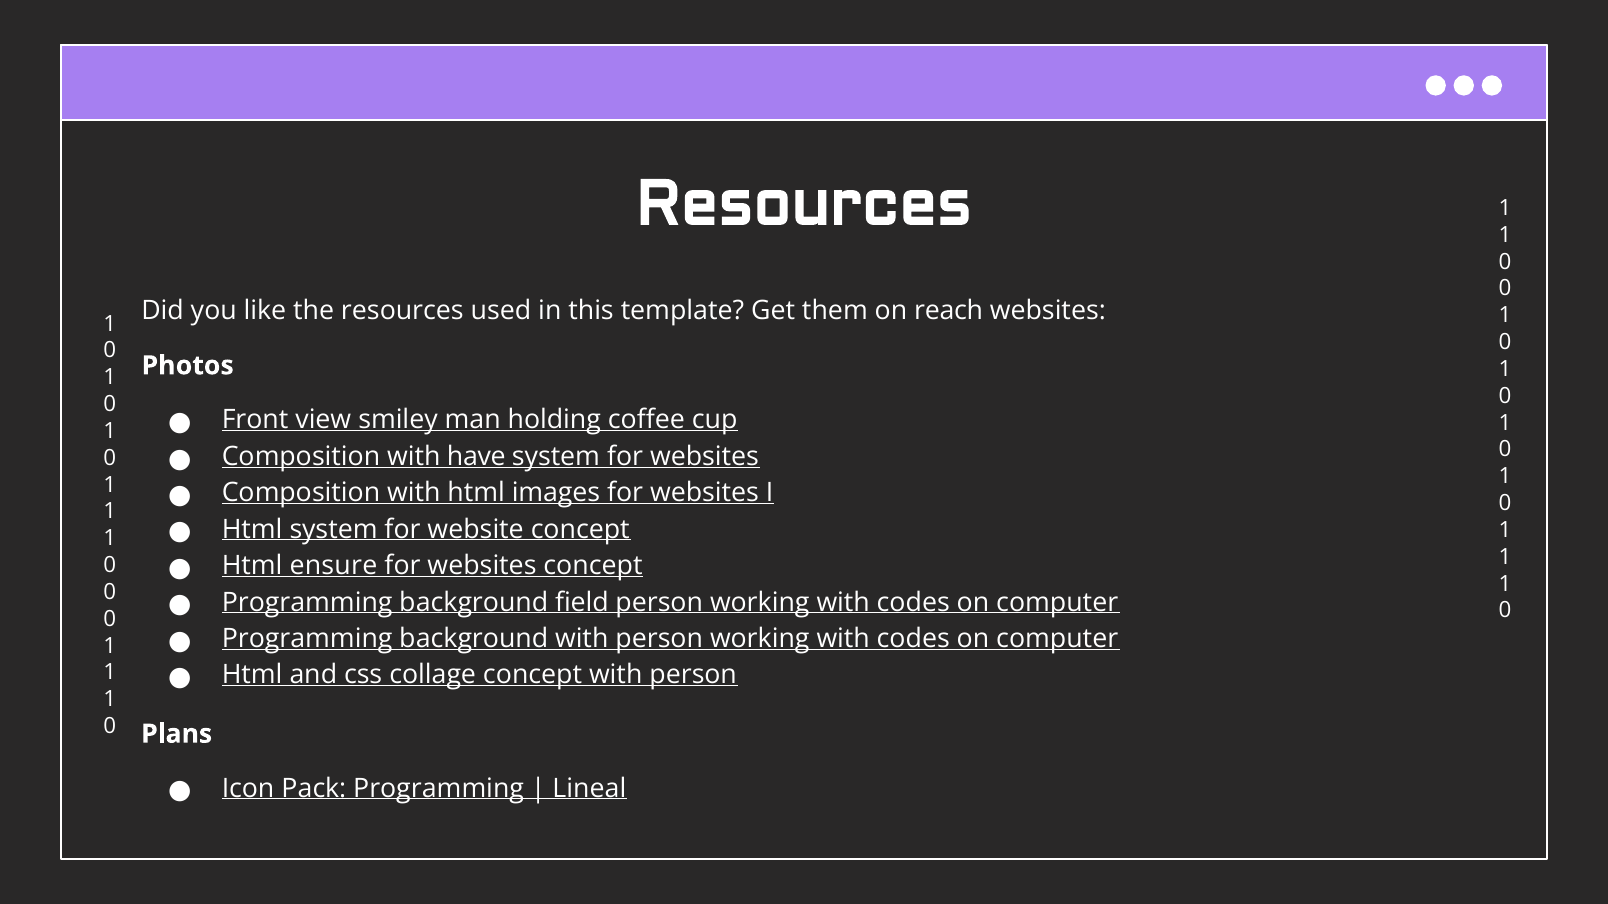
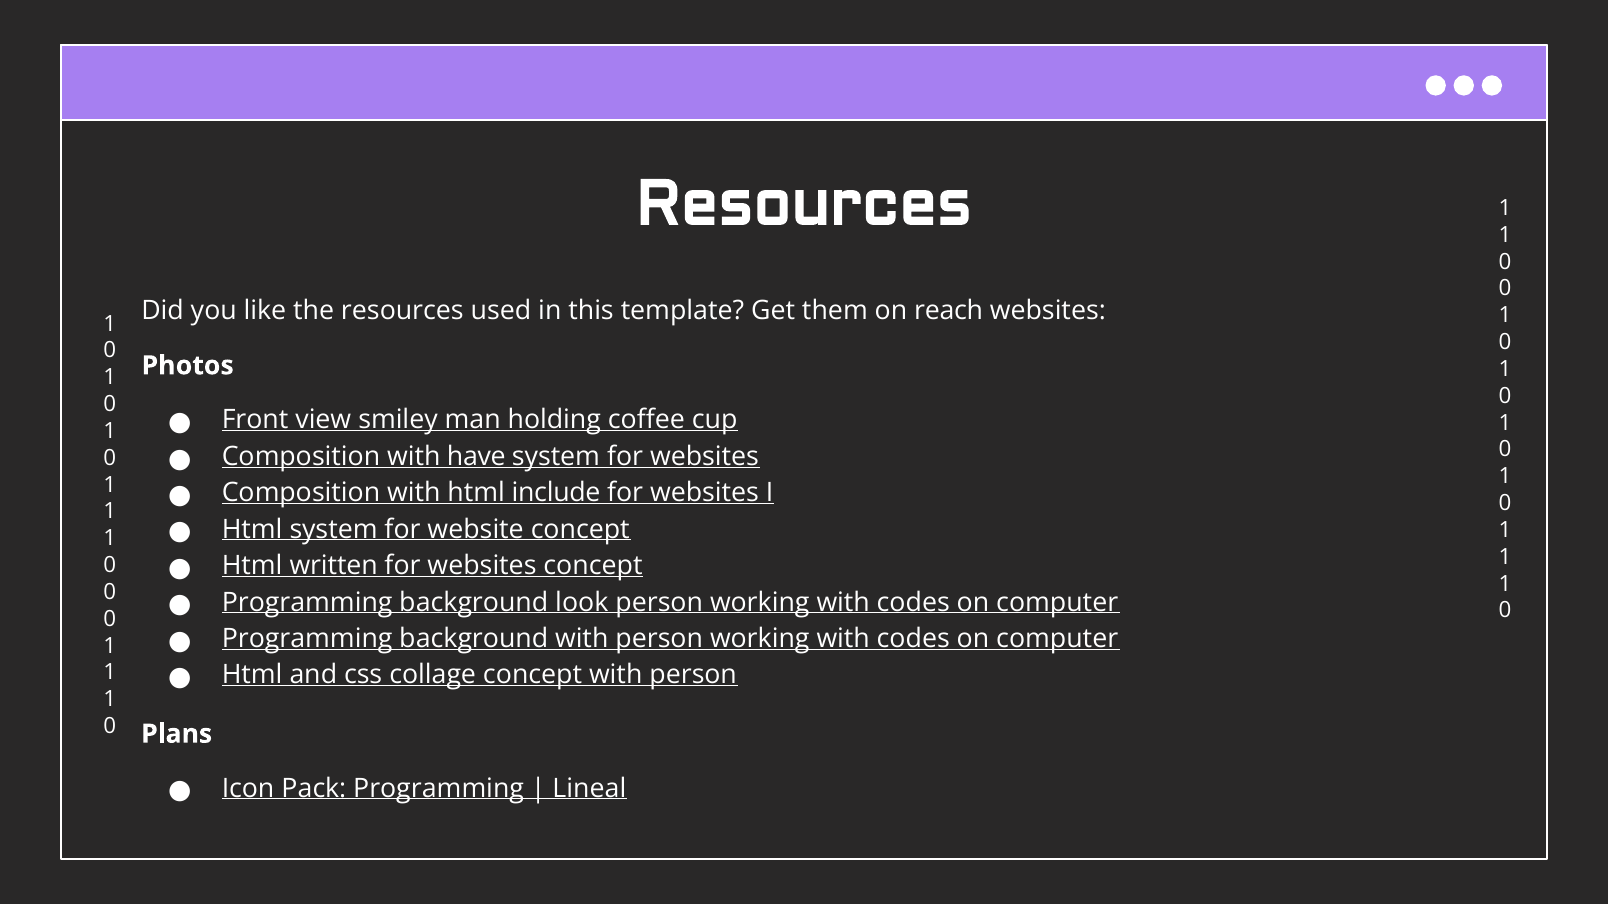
images: images -> include
ensure: ensure -> written
field: field -> look
